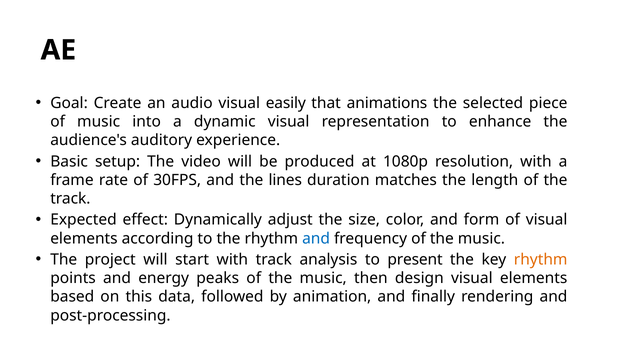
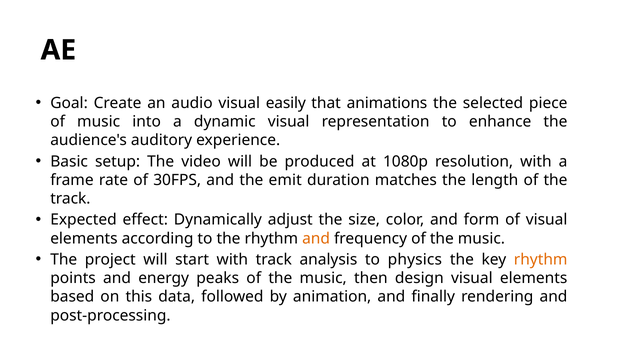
lines: lines -> emit
and at (316, 239) colour: blue -> orange
present: present -> physics
